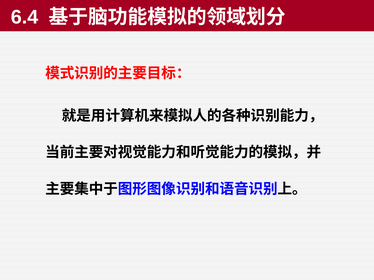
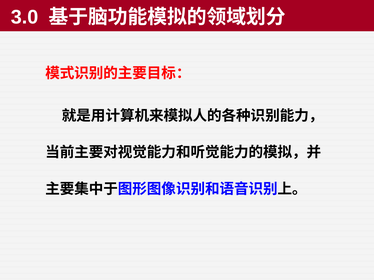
6.4: 6.4 -> 3.0
